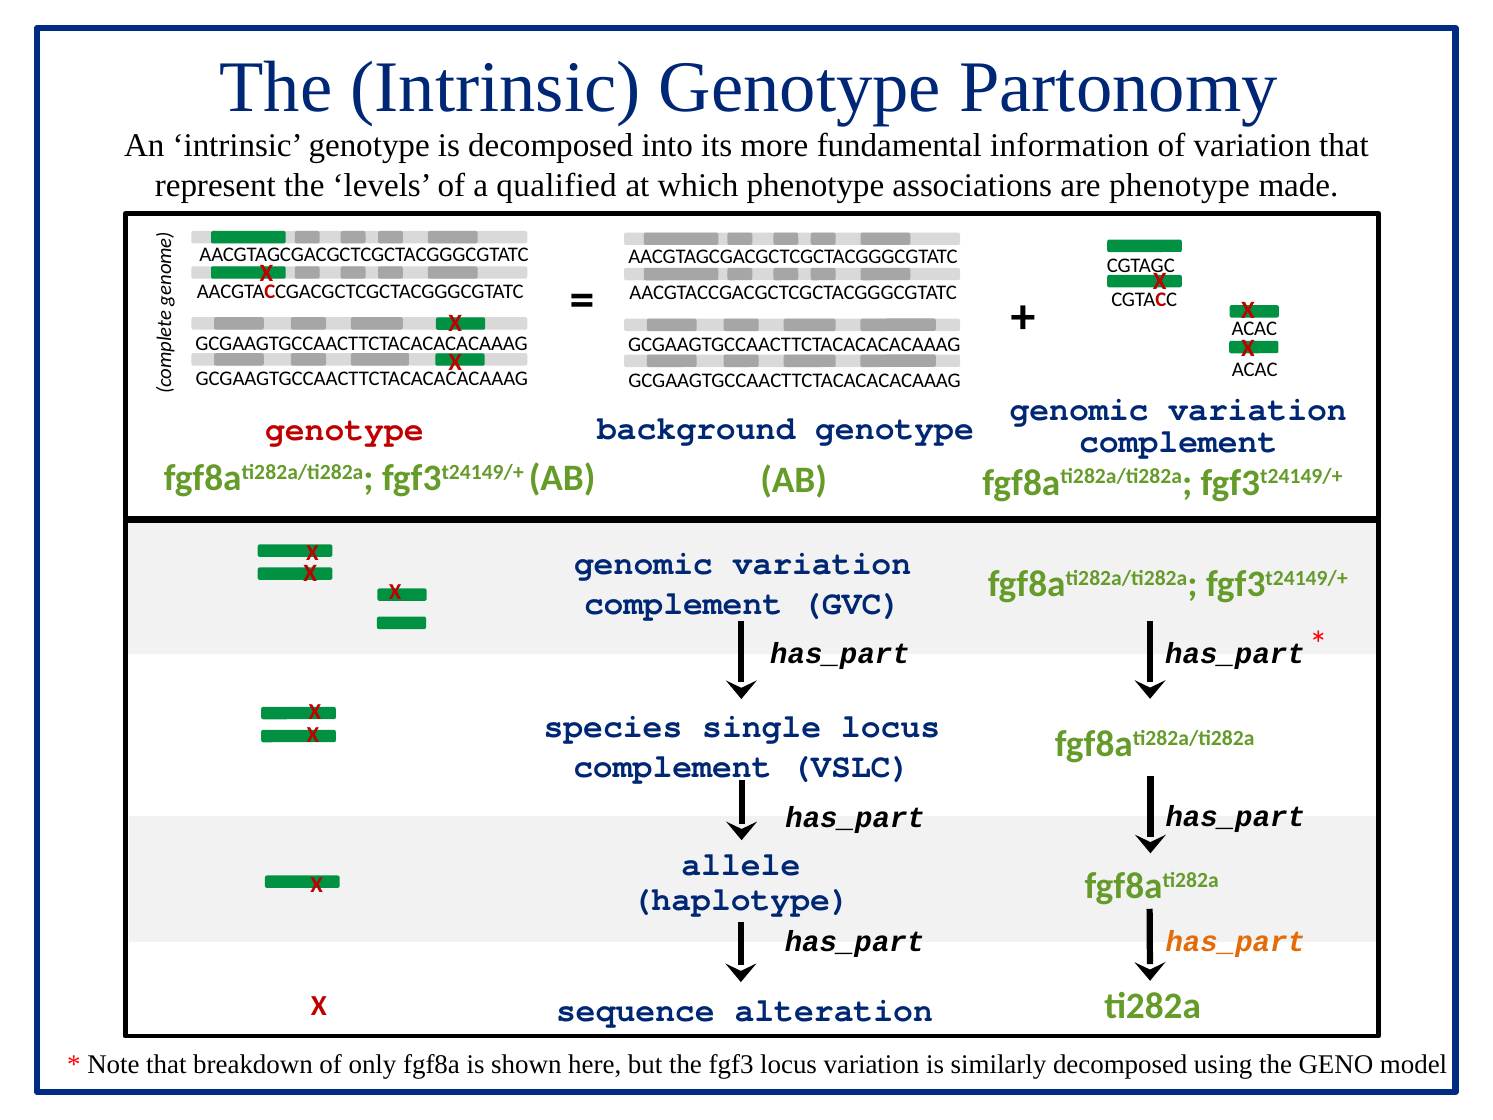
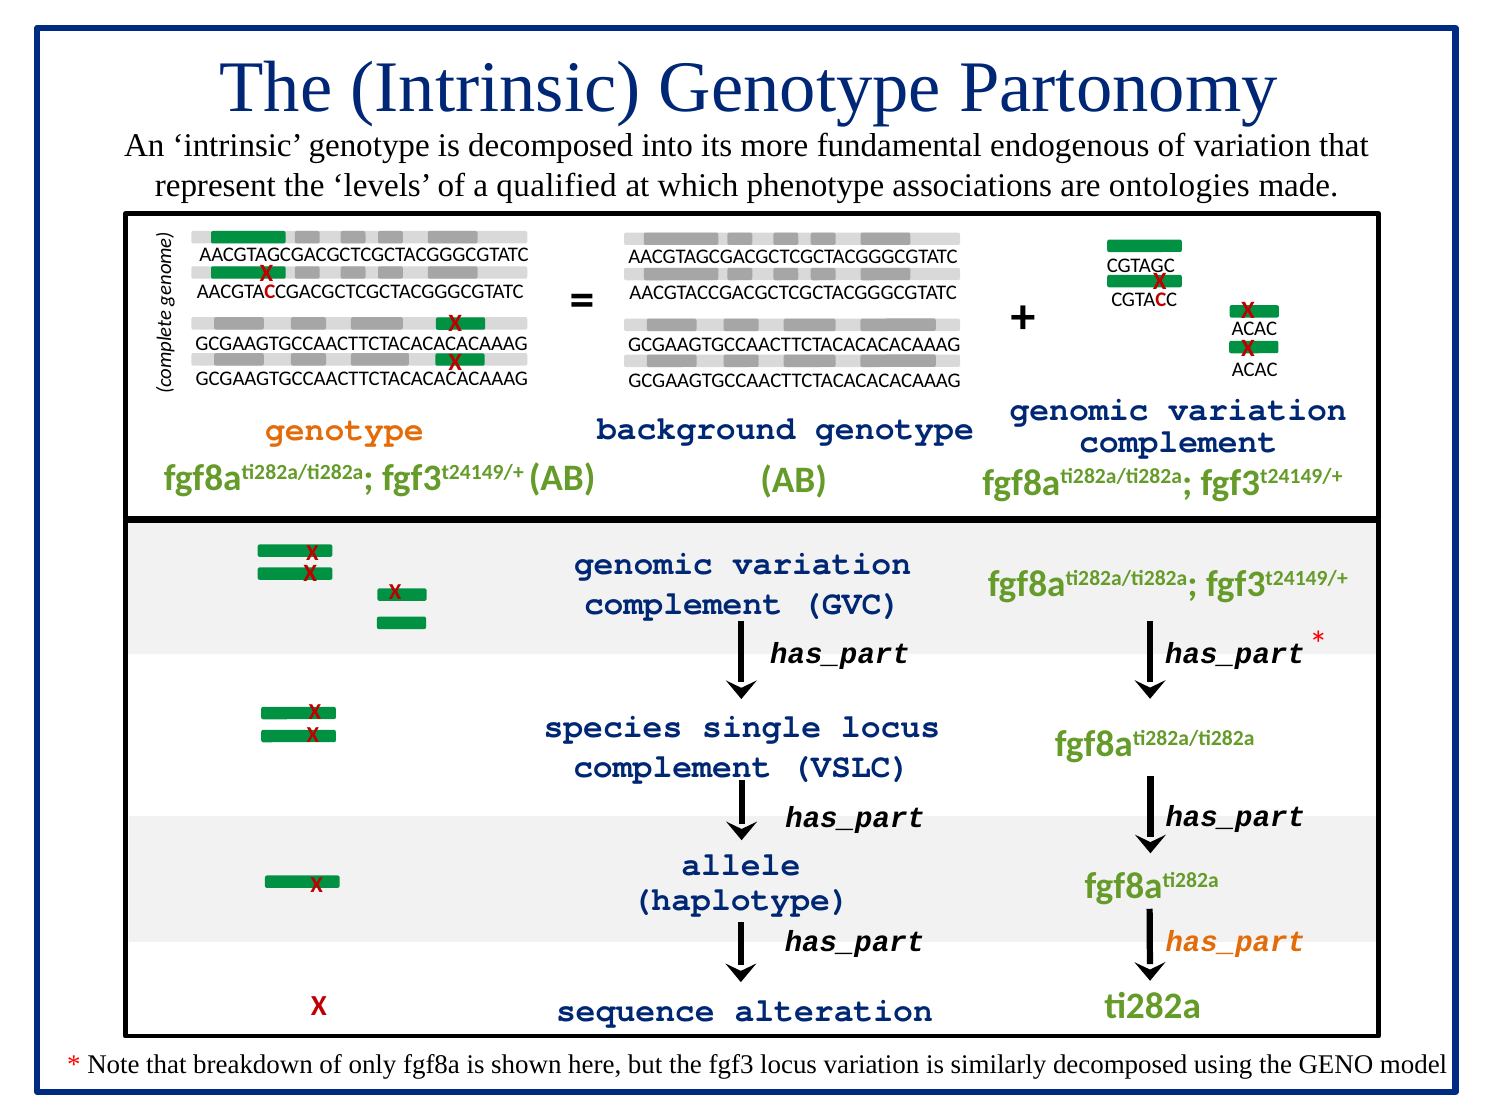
information: information -> endogenous
are phenotype: phenotype -> ontologies
genotype at (344, 429) colour: red -> orange
